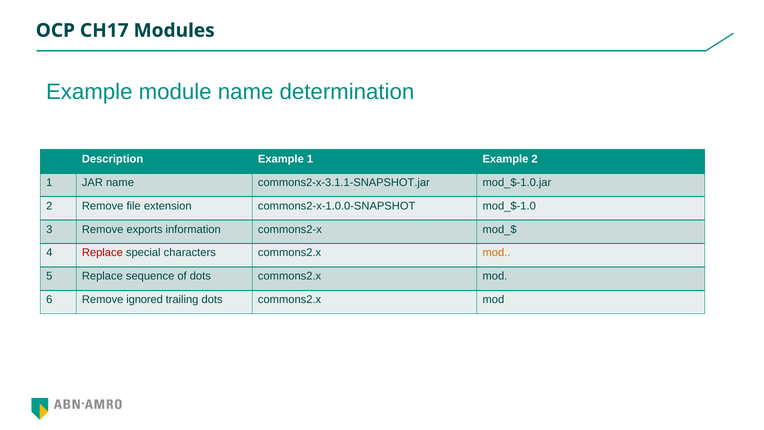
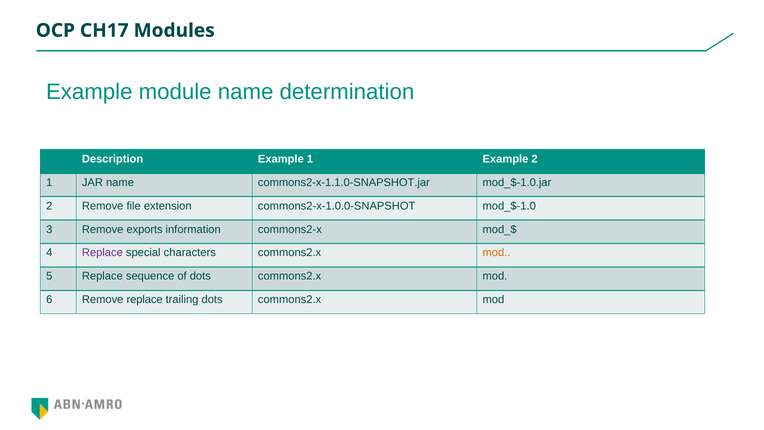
commons2‐x‐3.1.1‐SNAPSHOT.jar: commons2‐x‐3.1.1‐SNAPSHOT.jar -> commons2‐x‐1.1.0‐SNAPSHOT.jar
Replace at (102, 253) colour: red -> purple
Remove ignored: ignored -> replace
